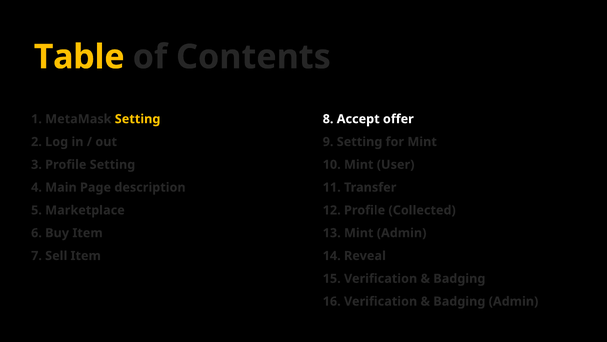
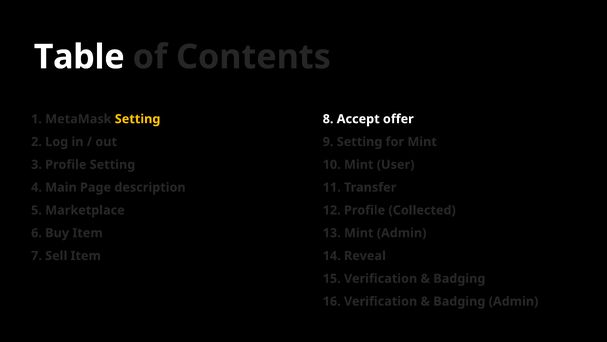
Table colour: yellow -> white
